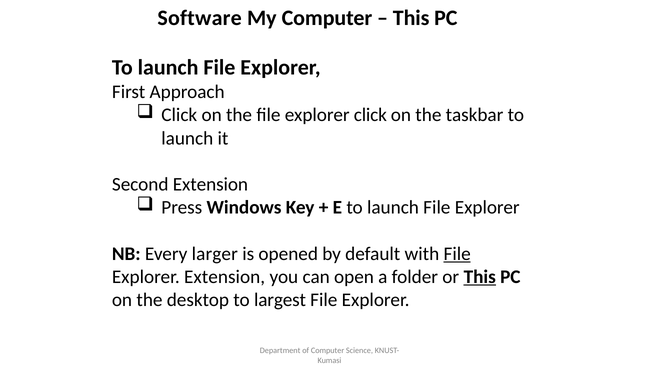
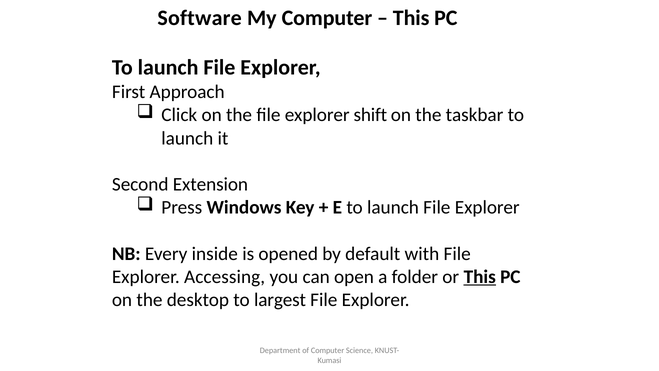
explorer click: click -> shift
larger: larger -> inside
File at (457, 253) underline: present -> none
Explorer Extension: Extension -> Accessing
